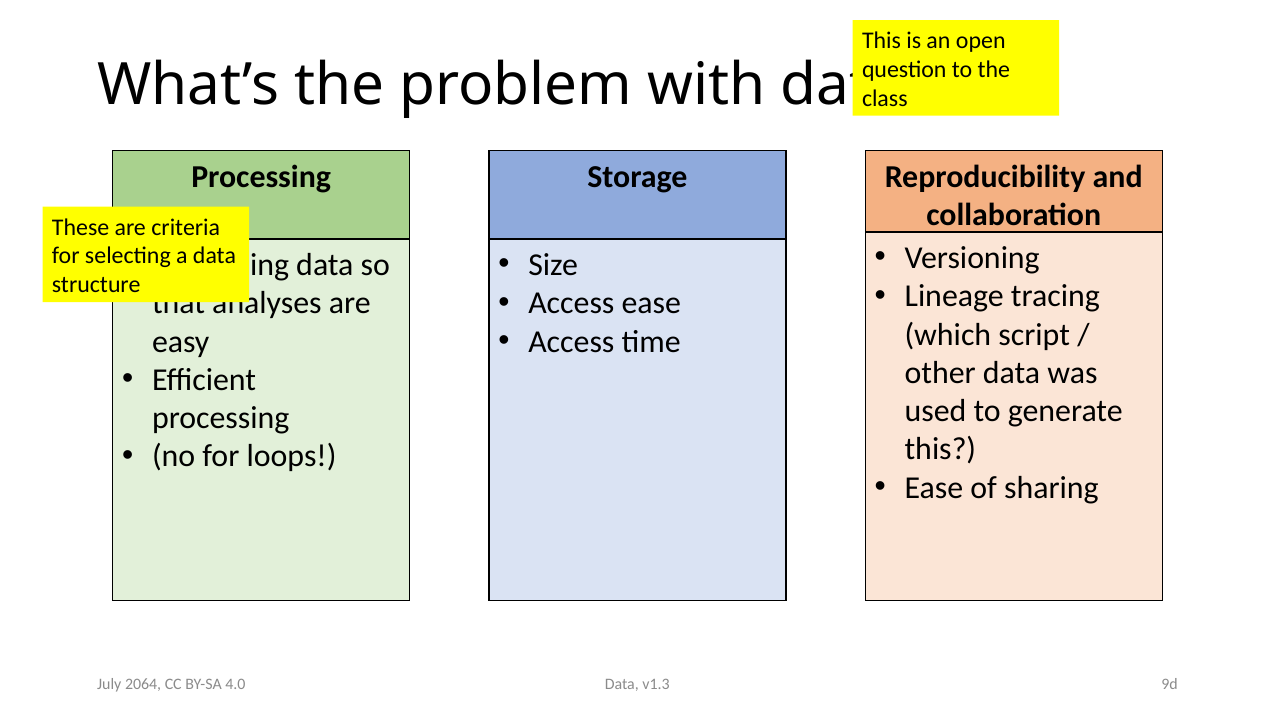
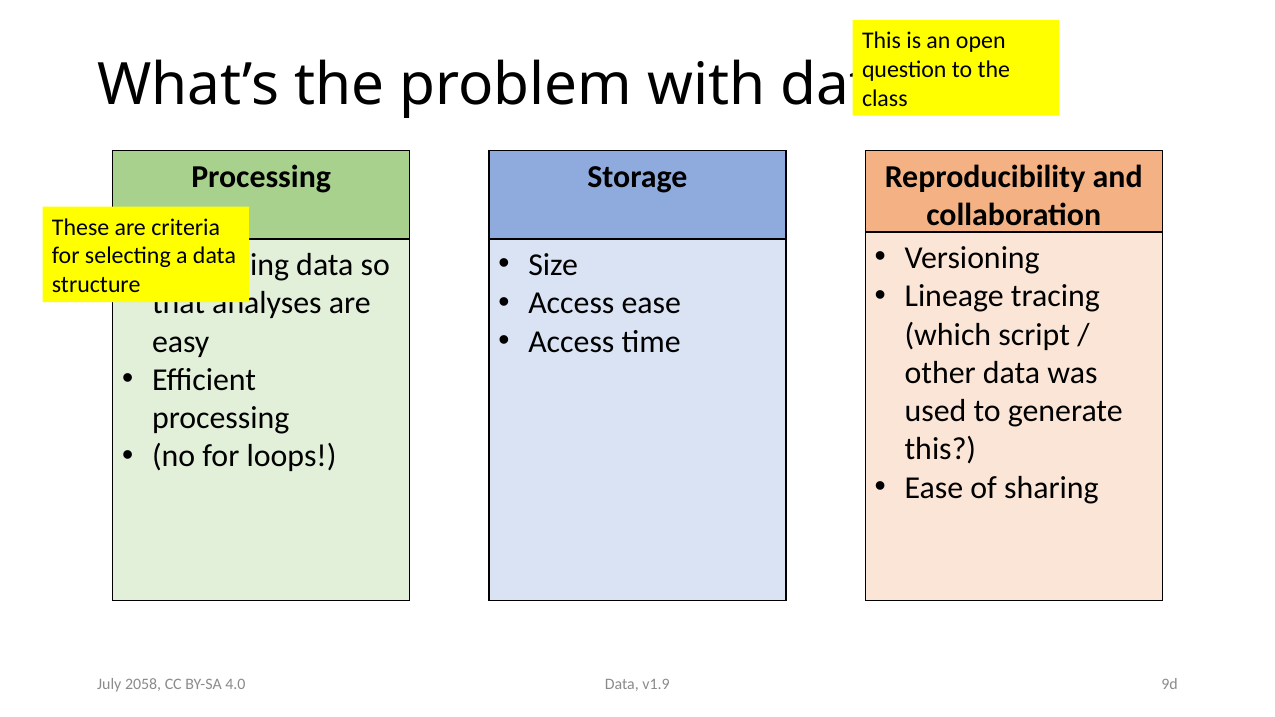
v1.3: v1.3 -> v1.9
2064: 2064 -> 2058
